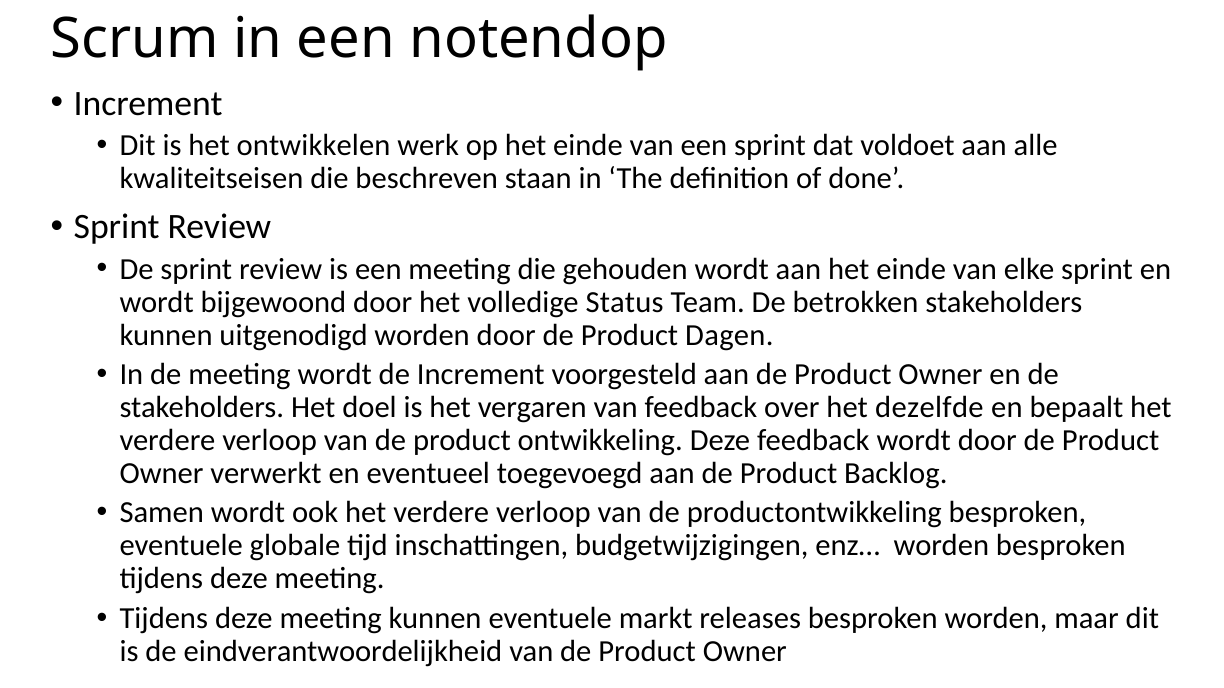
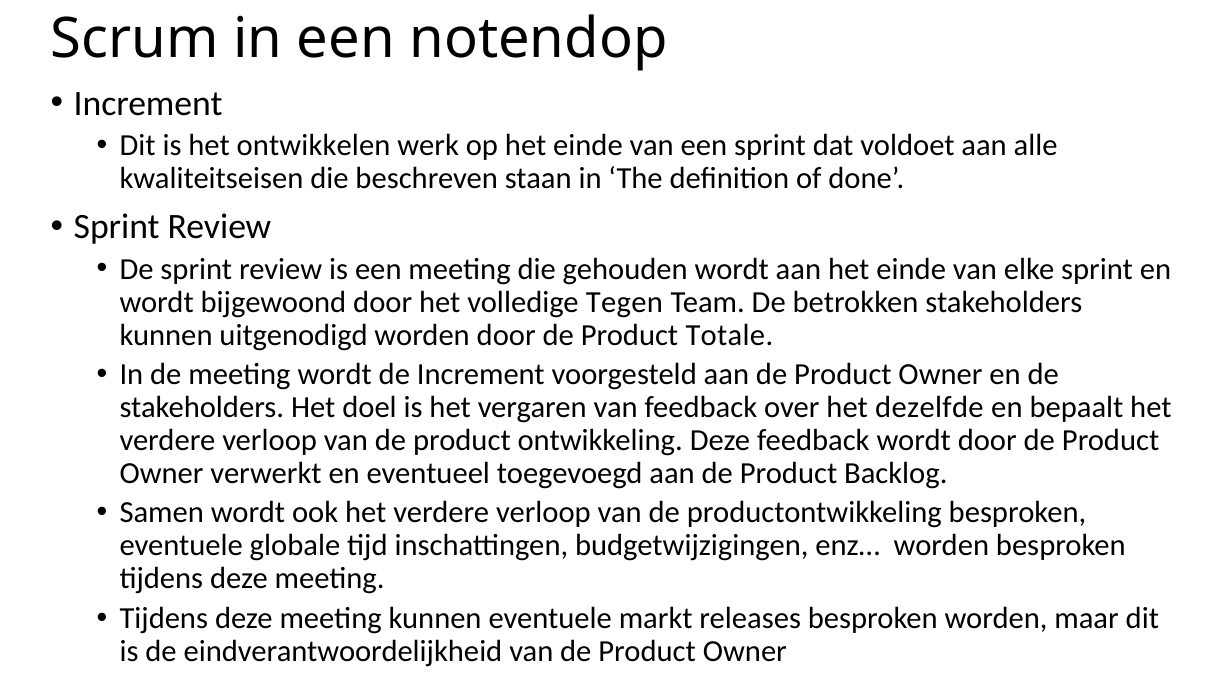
Status: Status -> Tegen
Dagen: Dagen -> Totale
